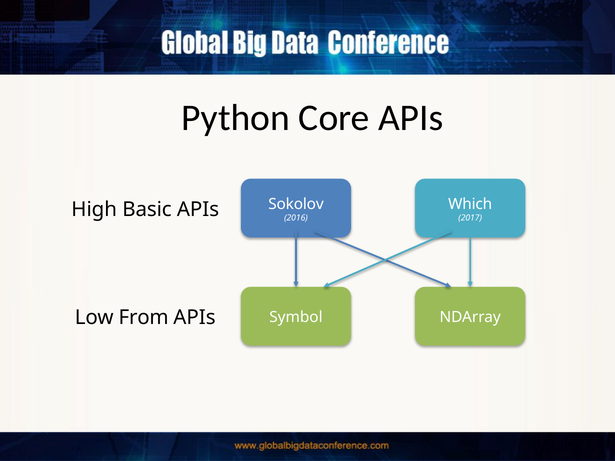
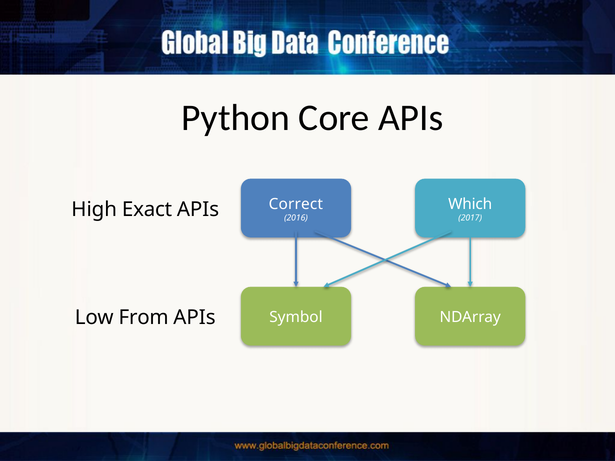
Sokolov: Sokolov -> Correct
Basic: Basic -> Exact
